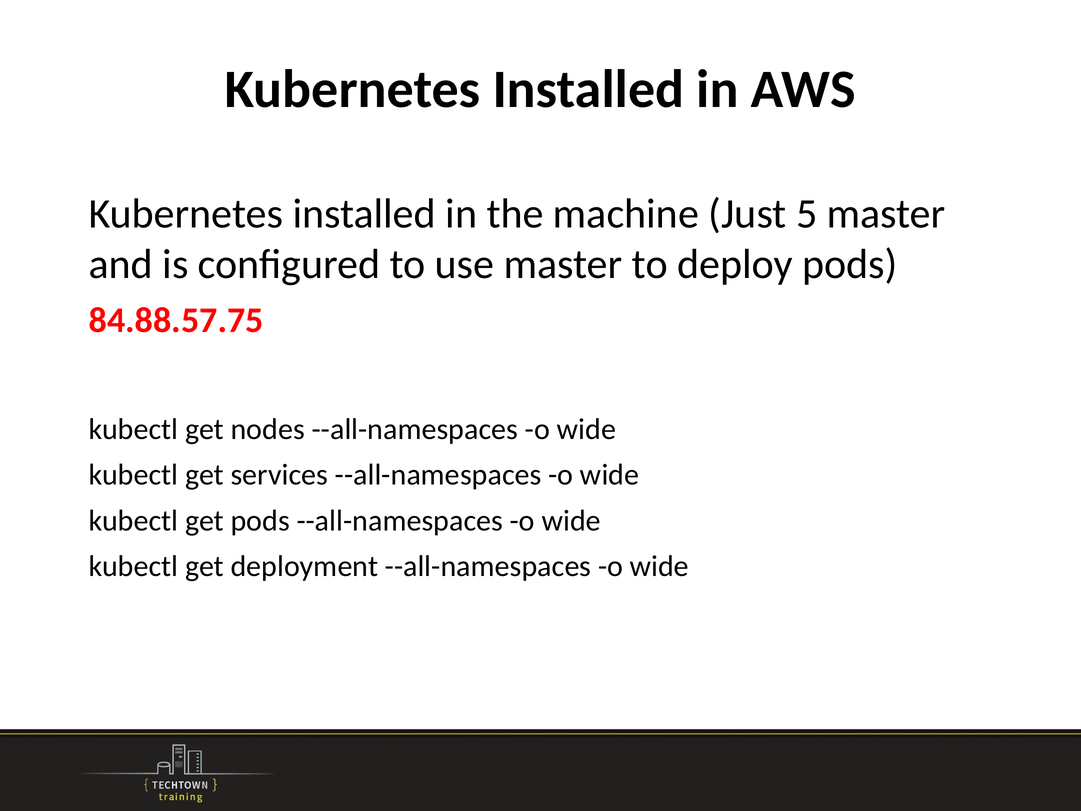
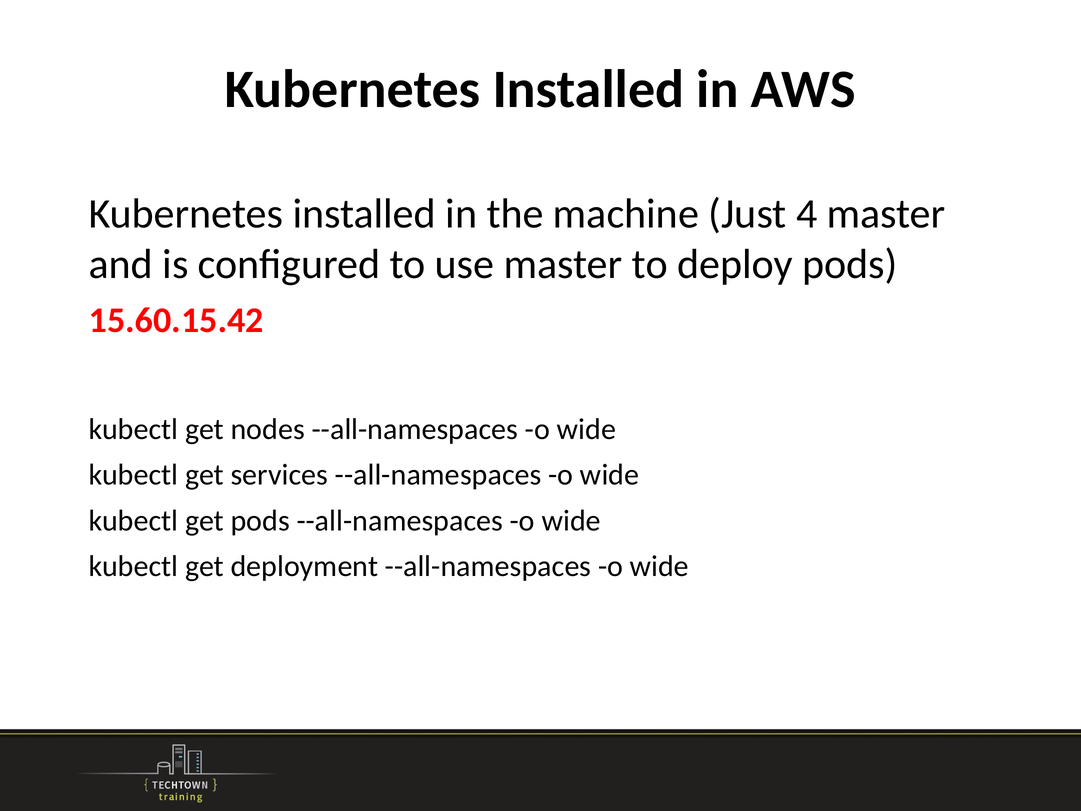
5: 5 -> 4
84.88.57.75: 84.88.57.75 -> 15.60.15.42
